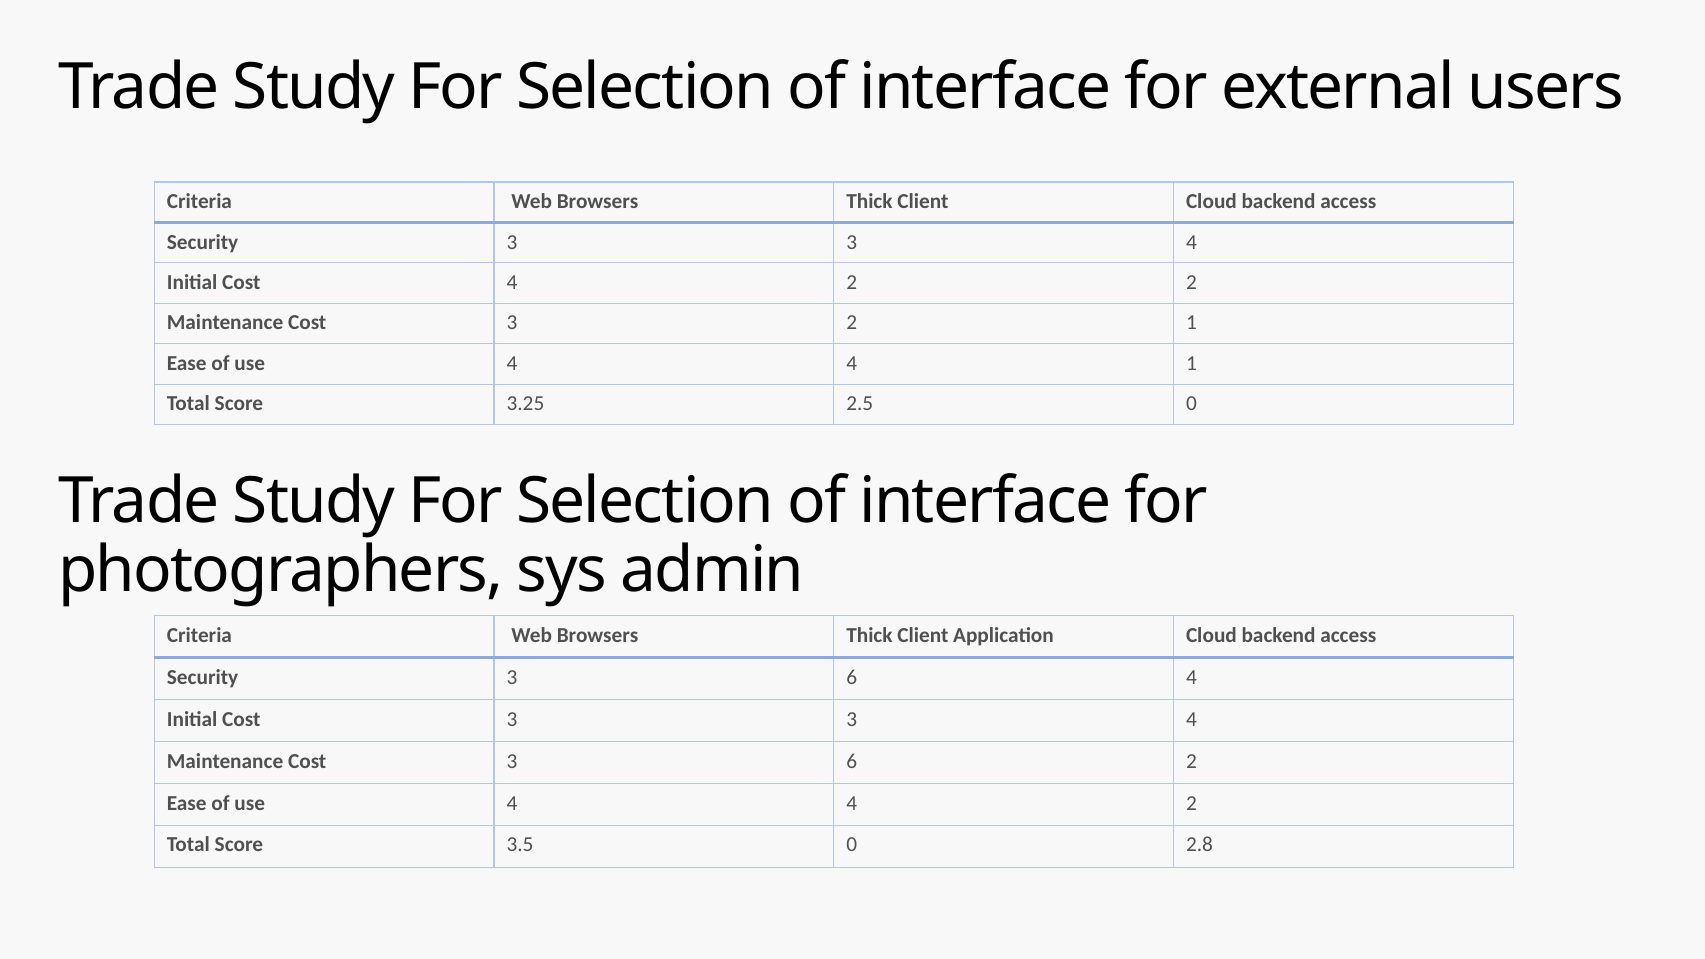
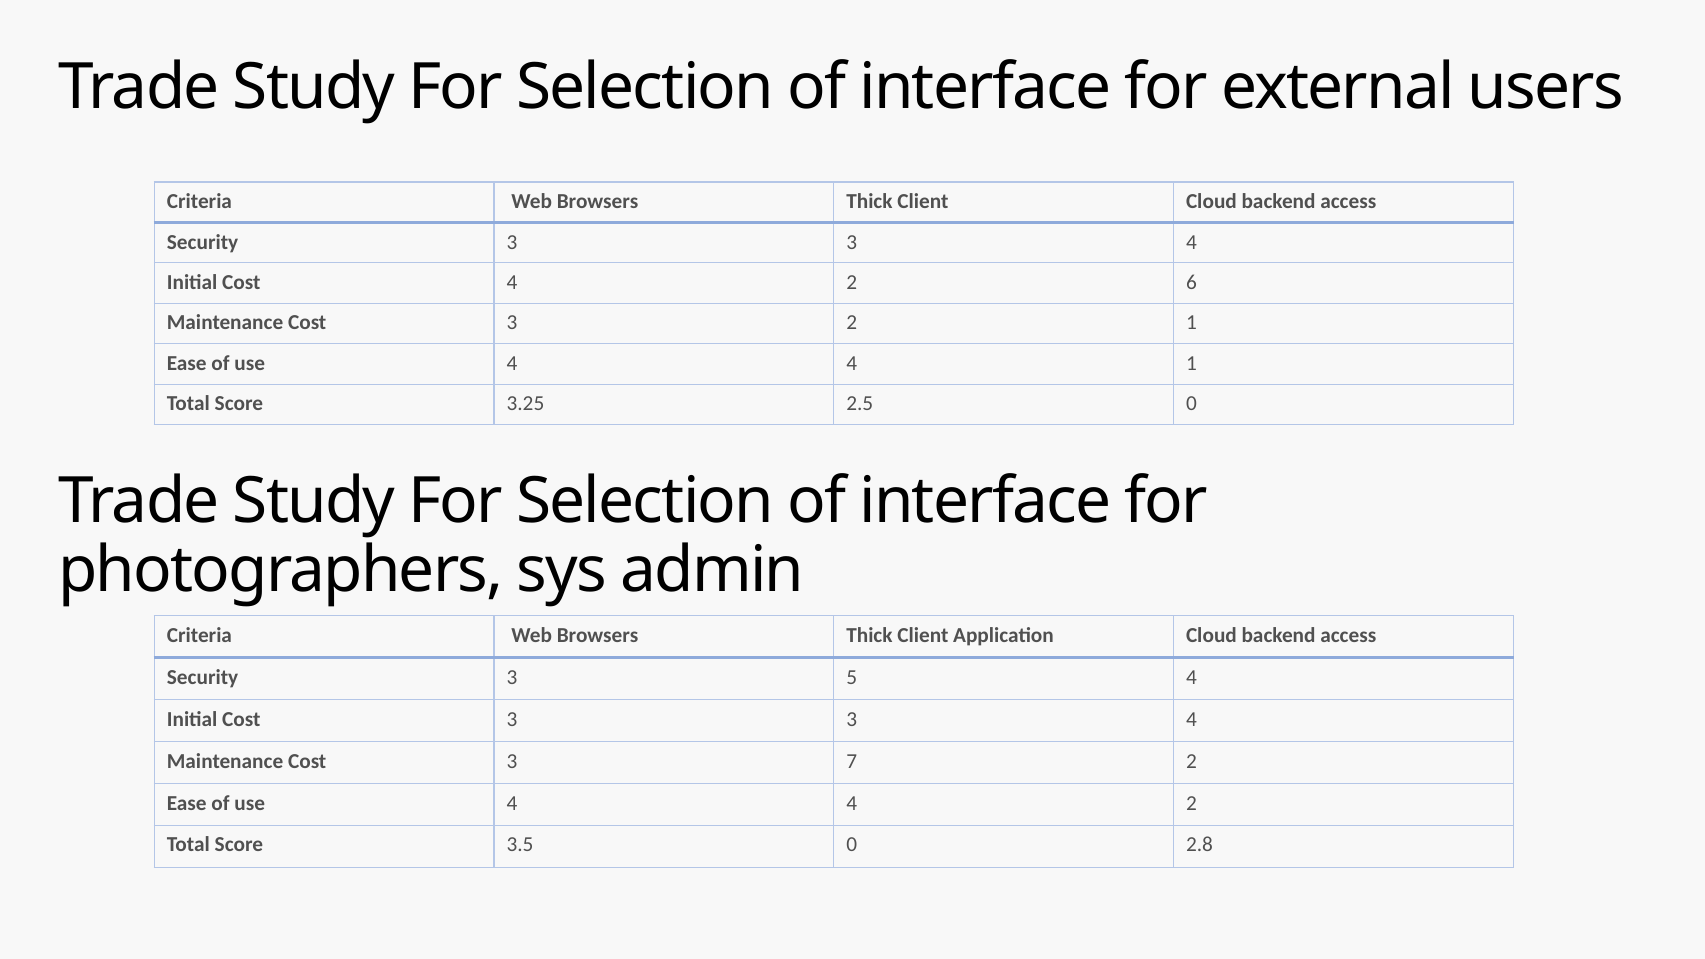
2 2: 2 -> 6
Security 3 6: 6 -> 5
Cost 3 6: 6 -> 7
